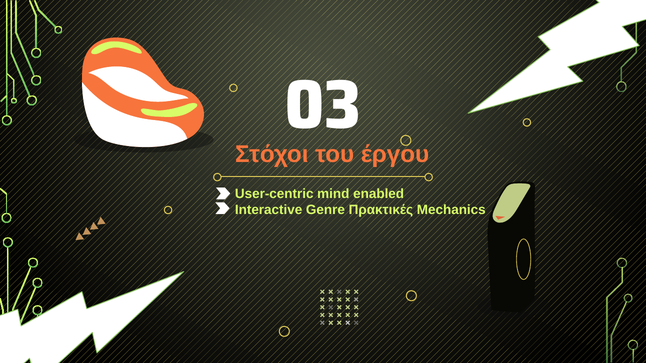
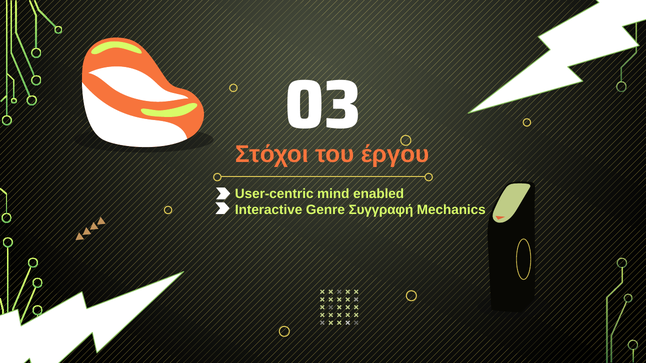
Πρακτικές: Πρακτικές -> Συγγραφή
